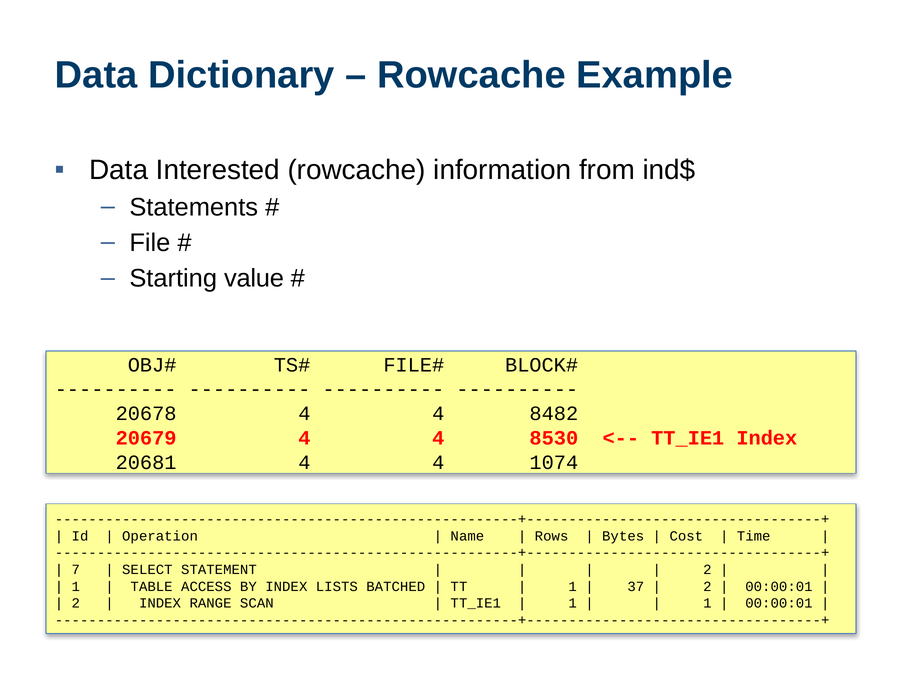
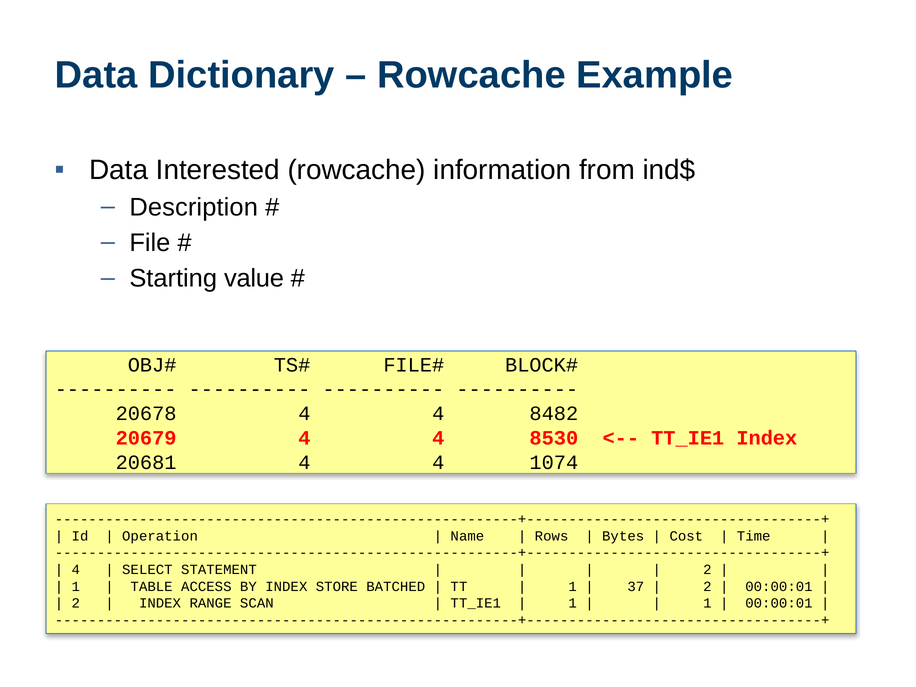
Statements: Statements -> Description
7 at (76, 570): 7 -> 4
LISTS: LISTS -> STORE
